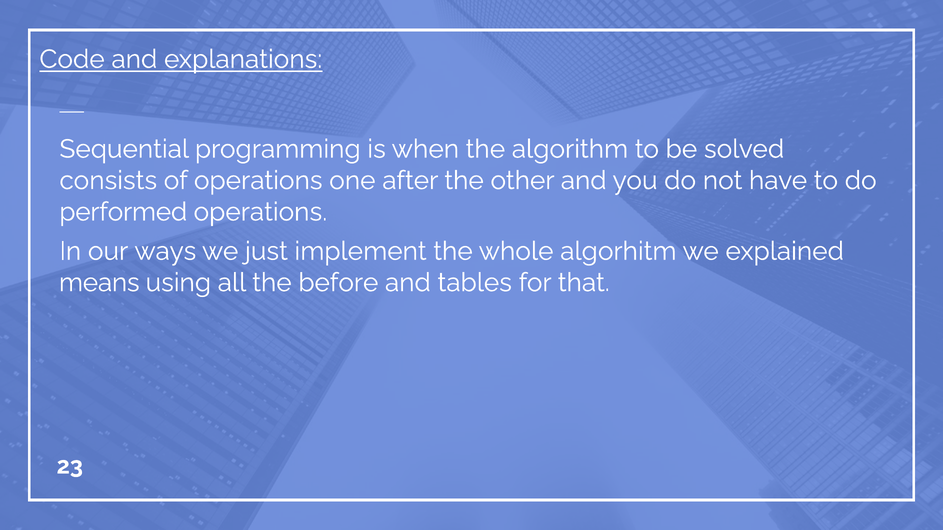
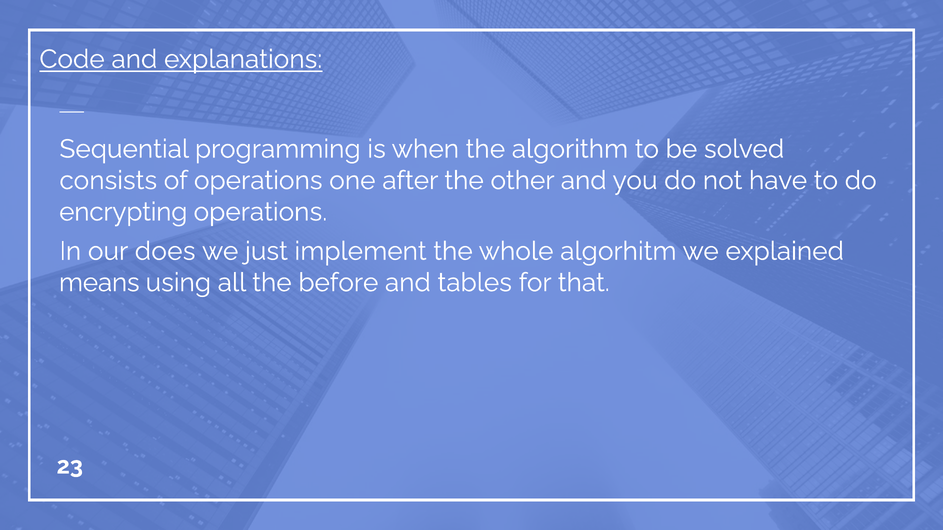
performed: performed -> encrypting
ways: ways -> does
